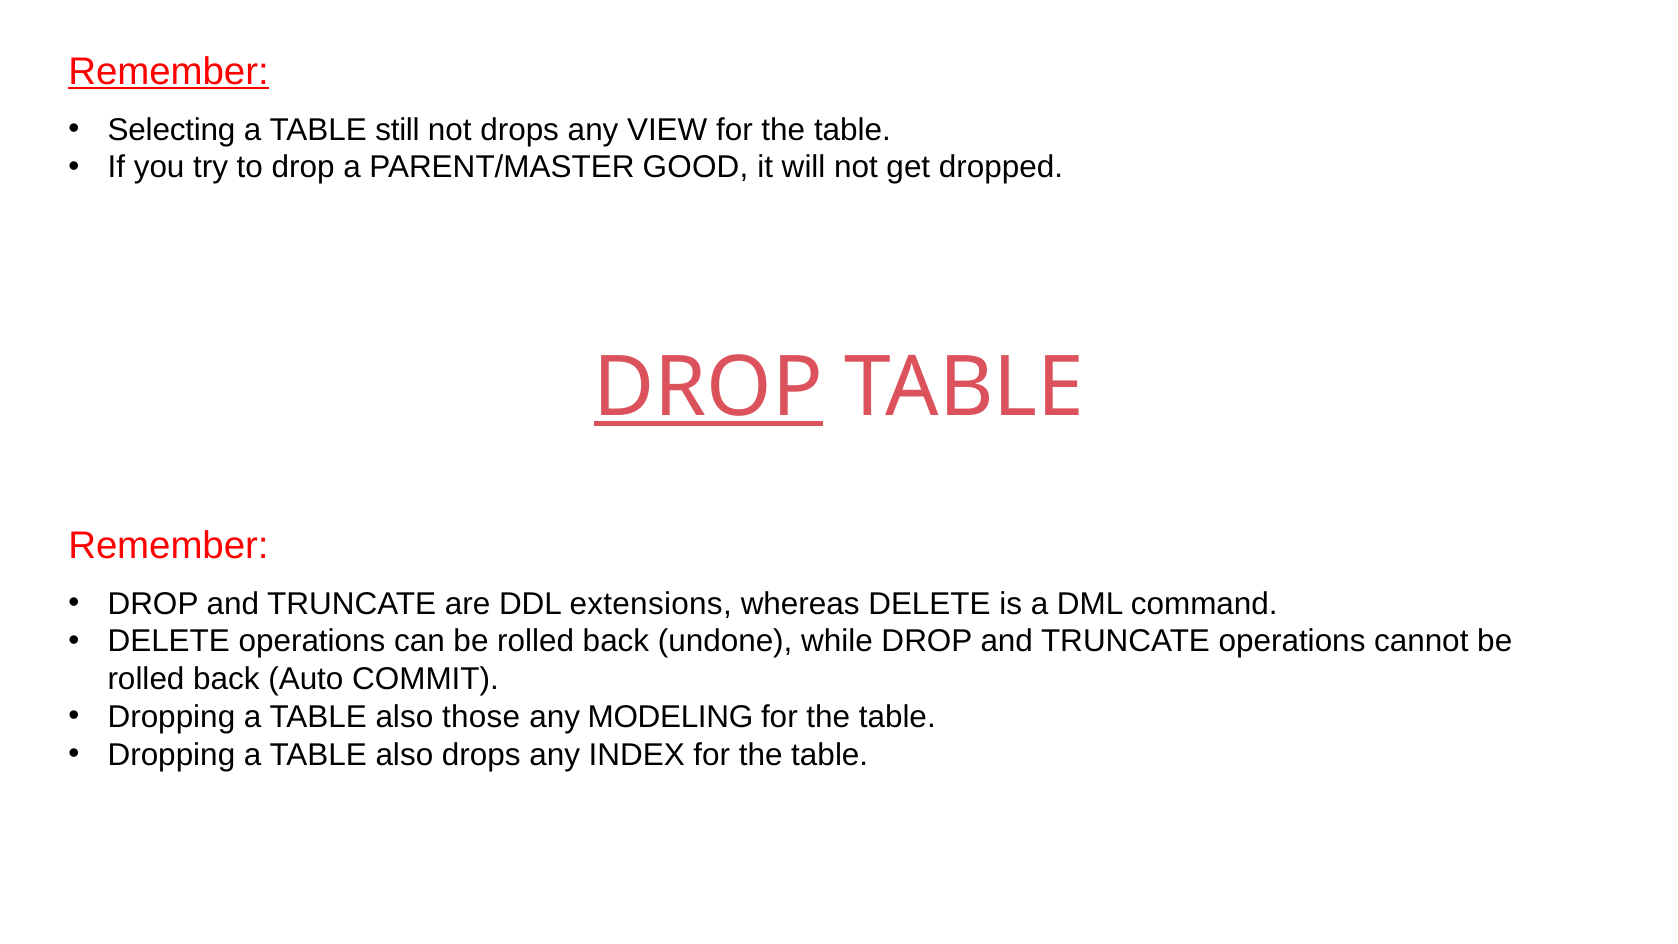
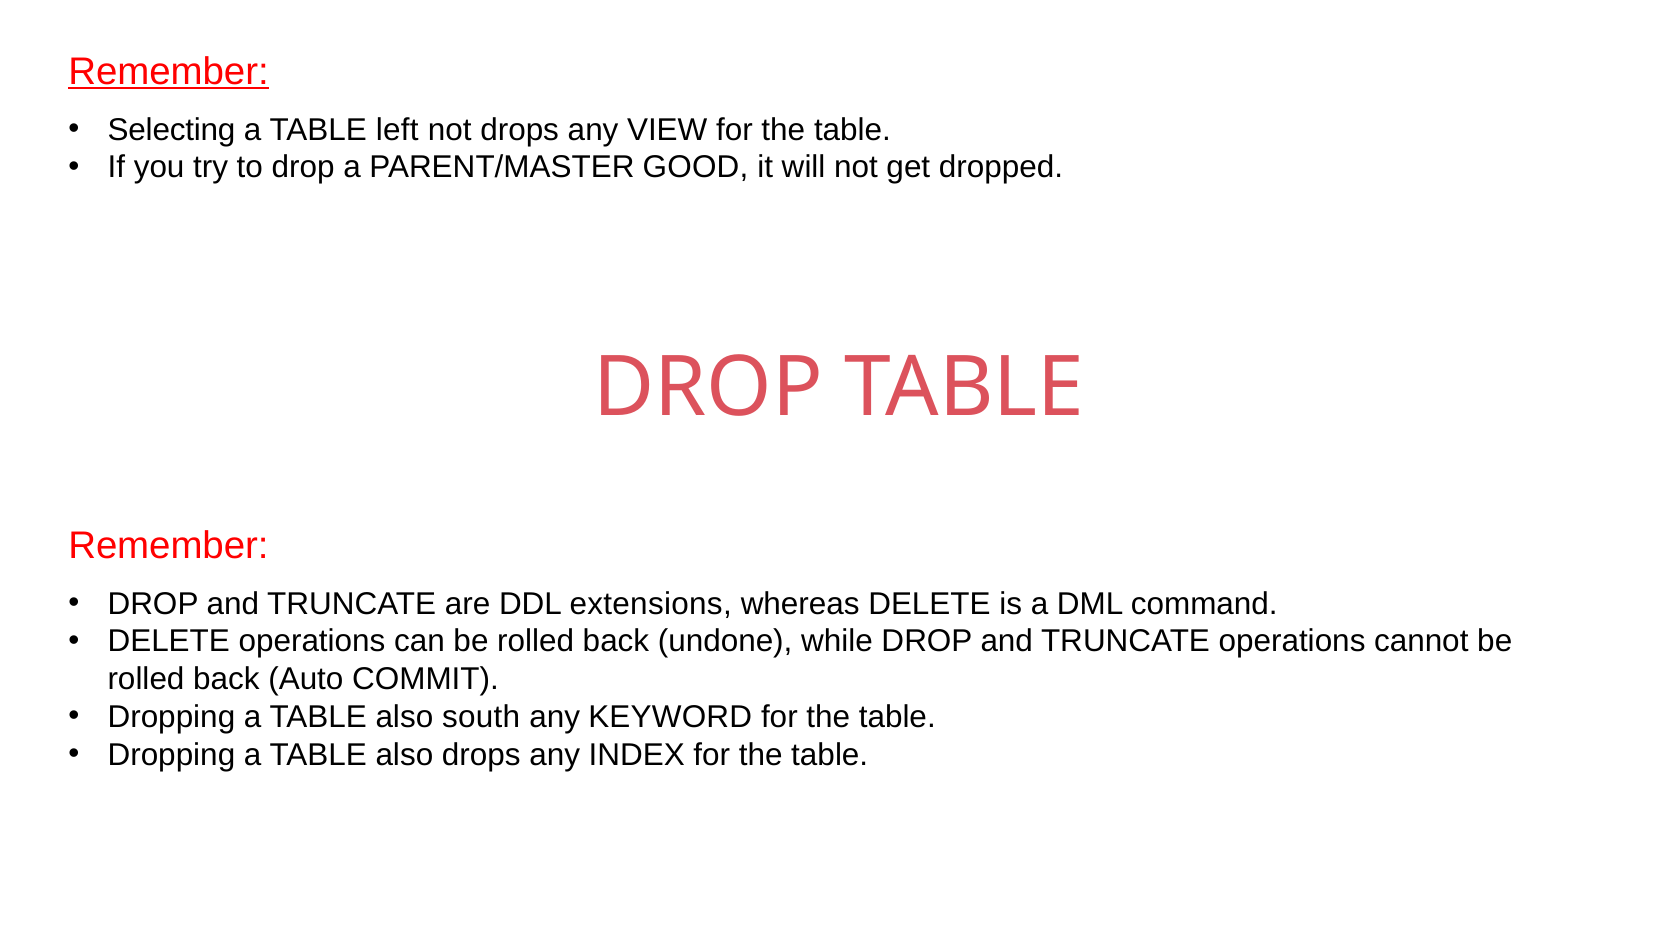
still: still -> left
DROP at (708, 387) underline: present -> none
those: those -> south
MODELING: MODELING -> KEYWORD
